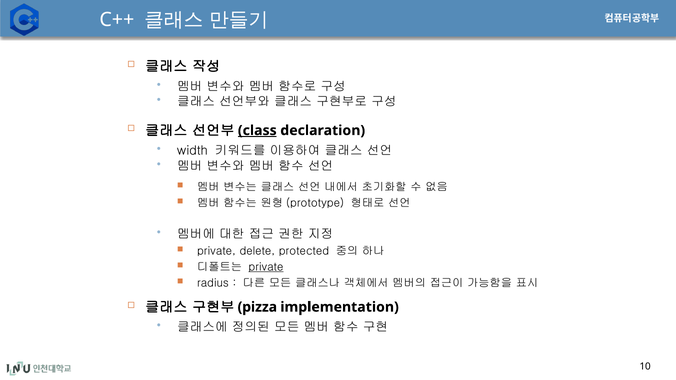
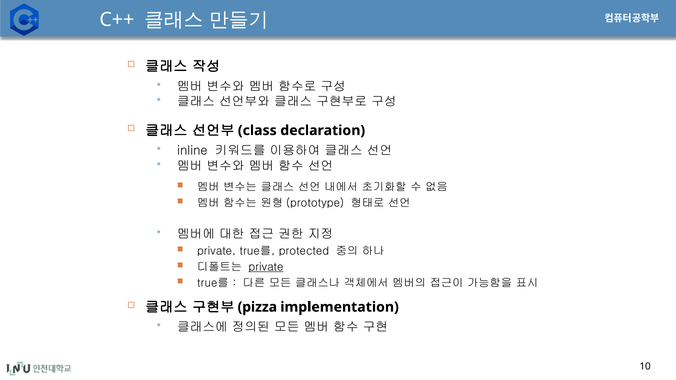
class underline: present -> none
width: width -> inline
private delete: delete -> true를
radius at (213, 283): radius -> true를
